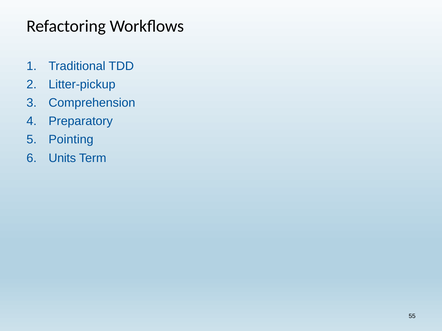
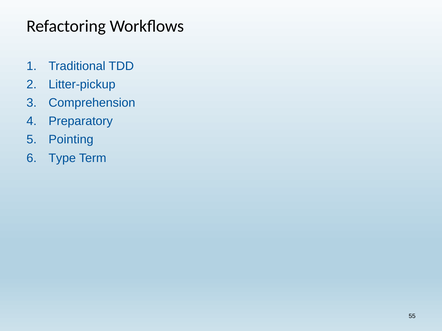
Units: Units -> Type
